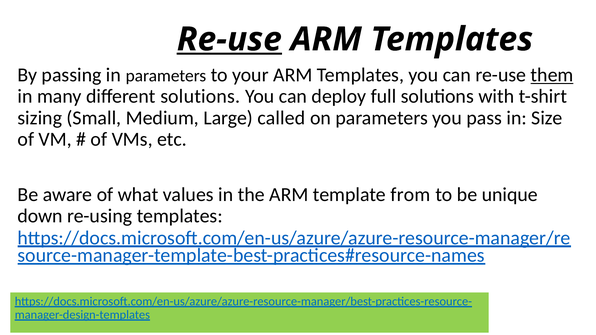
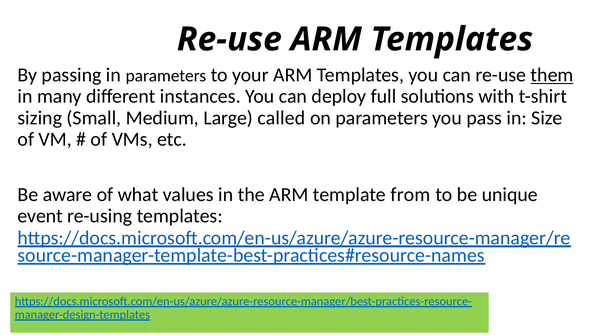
Re-use at (229, 39) underline: present -> none
different solutions: solutions -> instances
down: down -> event
